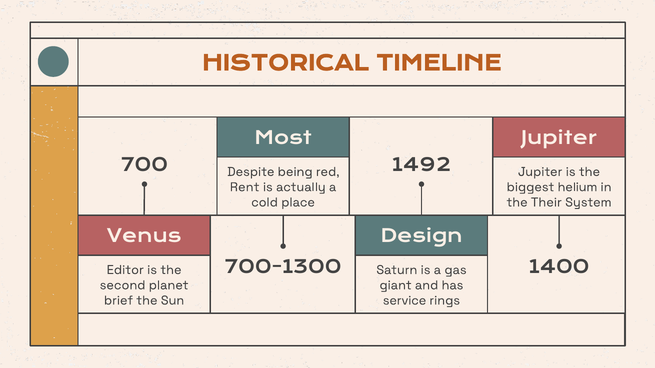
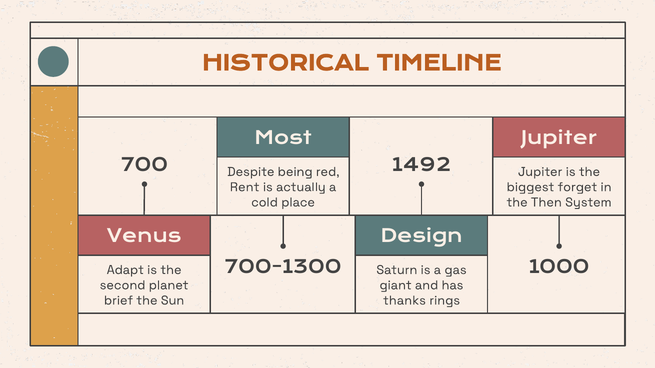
helium: helium -> forget
Their: Their -> Then
1400: 1400 -> 1000
Editor: Editor -> Adapt
service: service -> thanks
